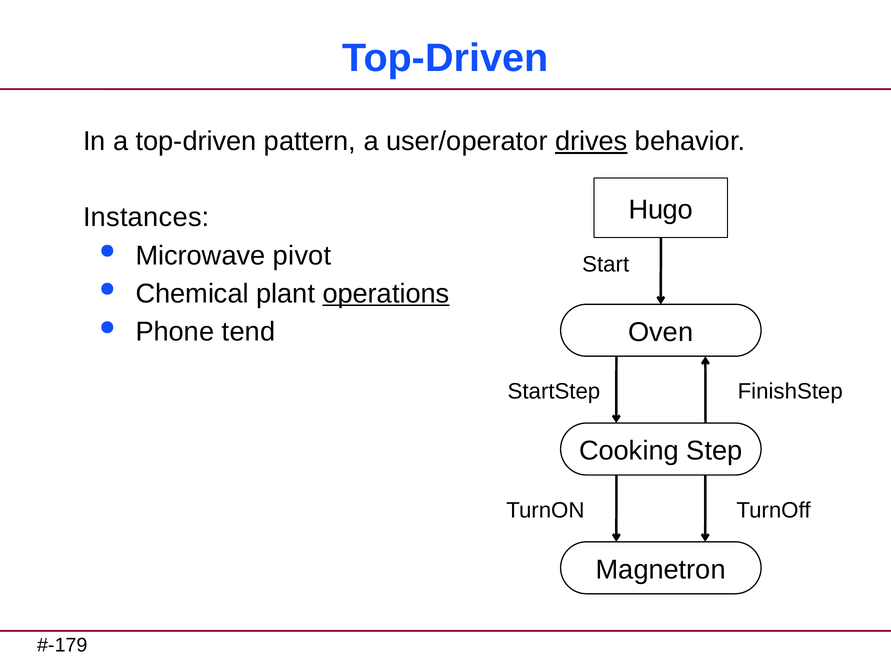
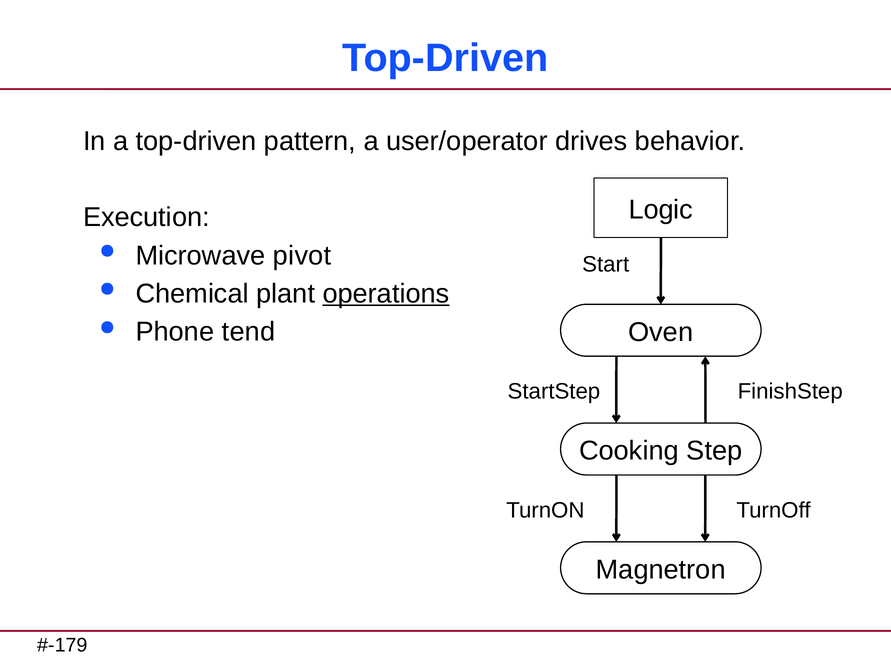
drives underline: present -> none
Hugo: Hugo -> Logic
Instances: Instances -> Execution
